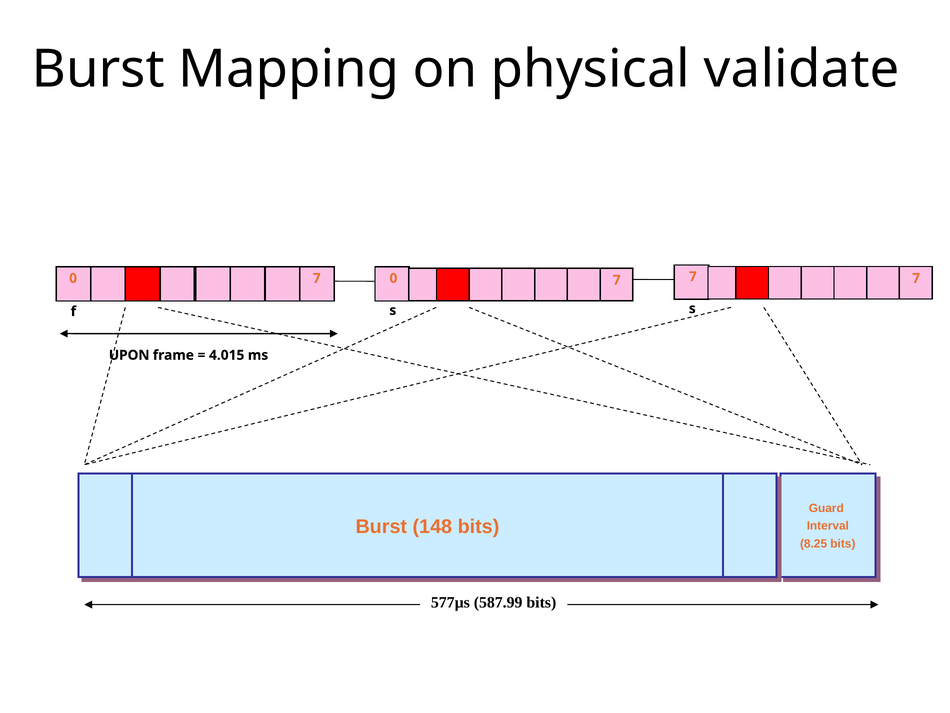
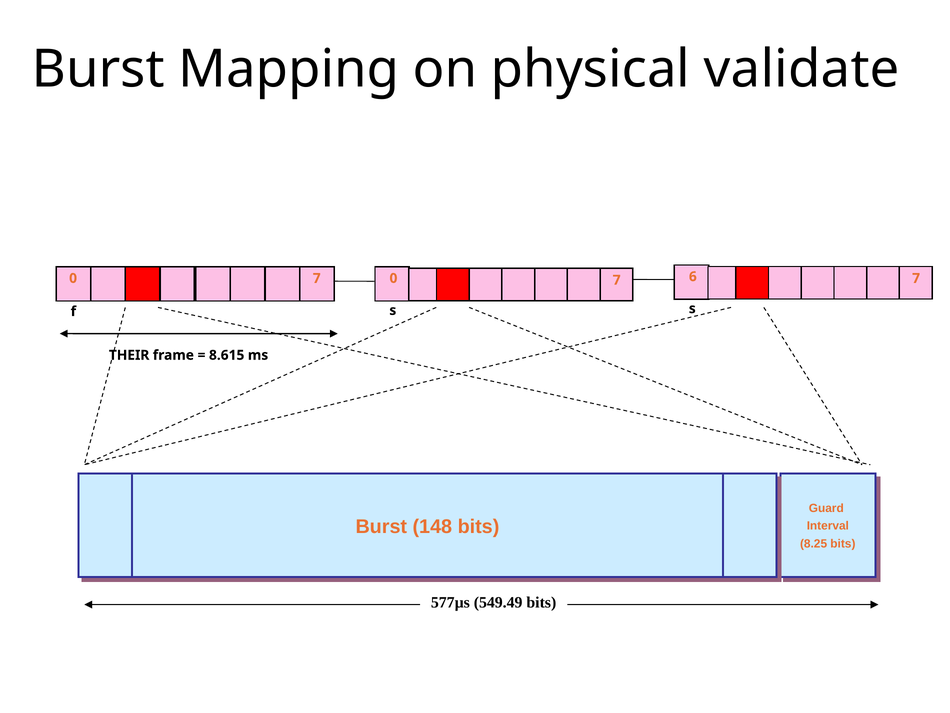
7 7: 7 -> 6
UPON: UPON -> THEIR
4.015: 4.015 -> 8.615
587.99: 587.99 -> 549.49
